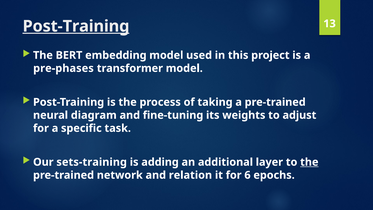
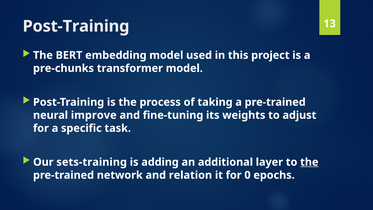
Post-Training at (76, 26) underline: present -> none
pre-phases: pre-phases -> pre-chunks
diagram: diagram -> improve
6: 6 -> 0
